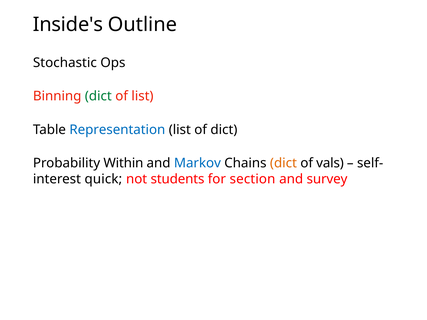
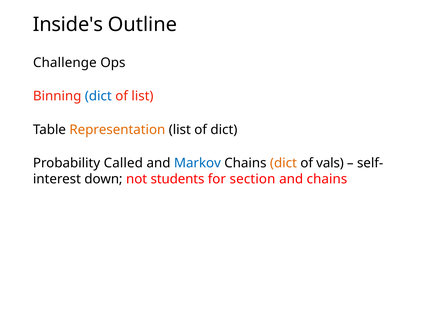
Stochastic: Stochastic -> Challenge
dict at (98, 96) colour: green -> blue
Representation colour: blue -> orange
Within: Within -> Called
quick: quick -> down
and survey: survey -> chains
